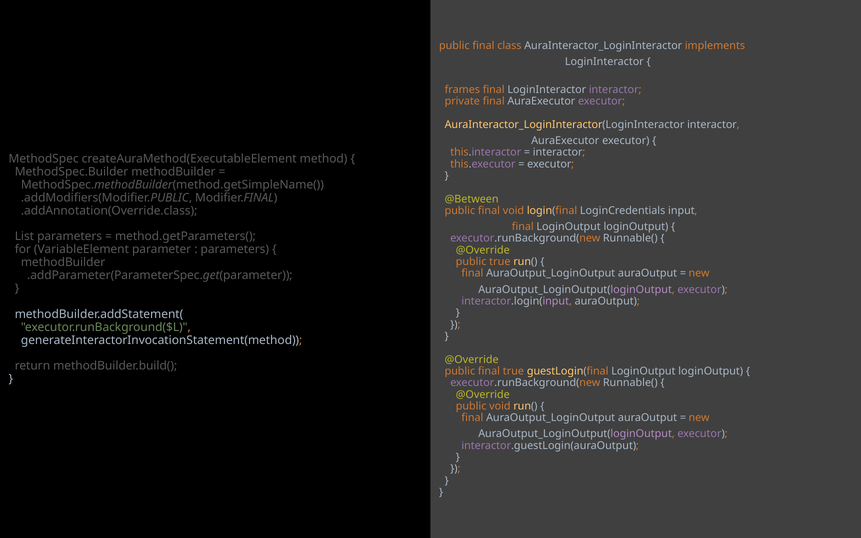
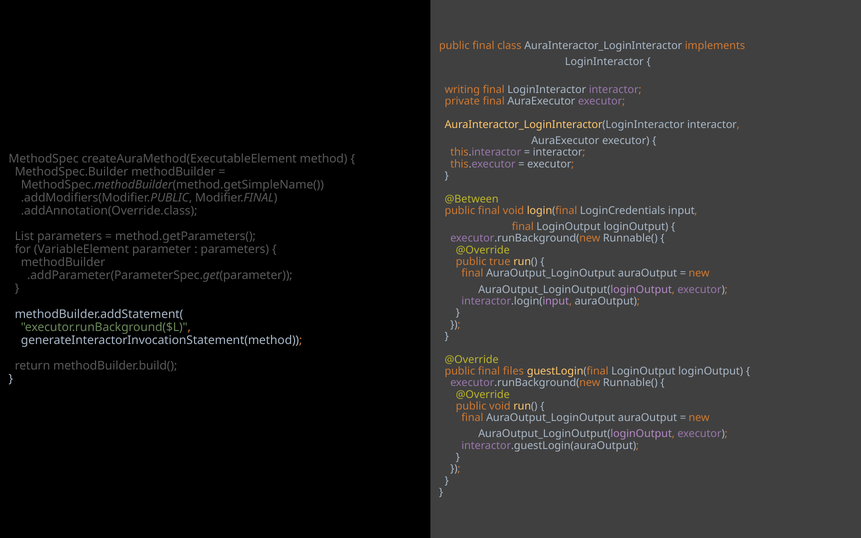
frames: frames -> writing
final true: true -> files
